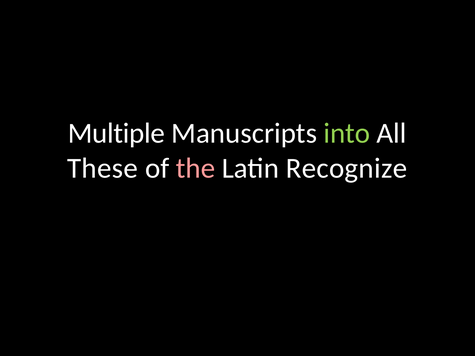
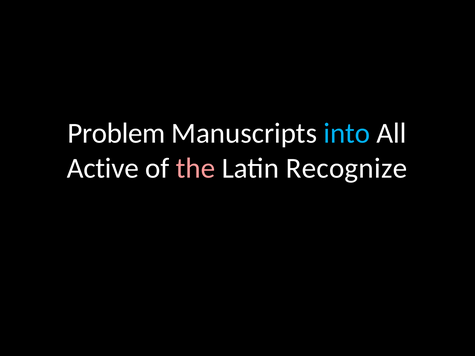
Multiple: Multiple -> Problem
into colour: light green -> light blue
These: These -> Active
